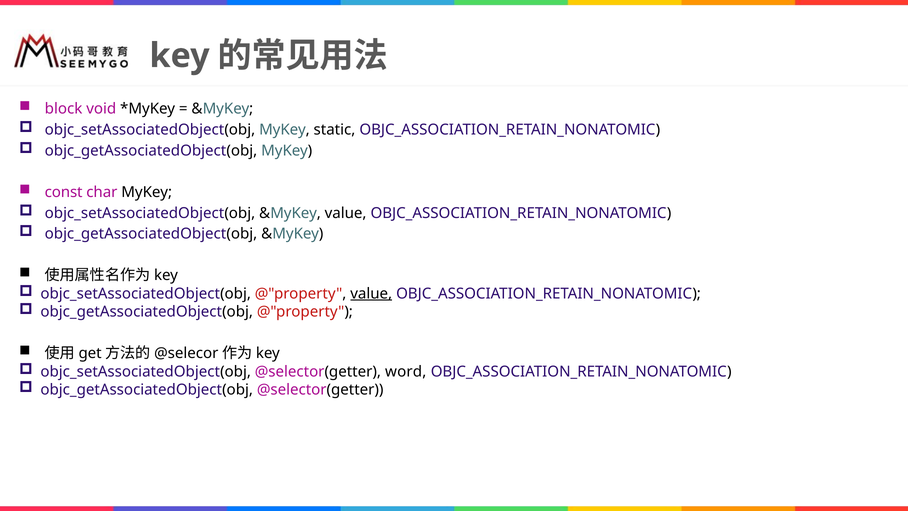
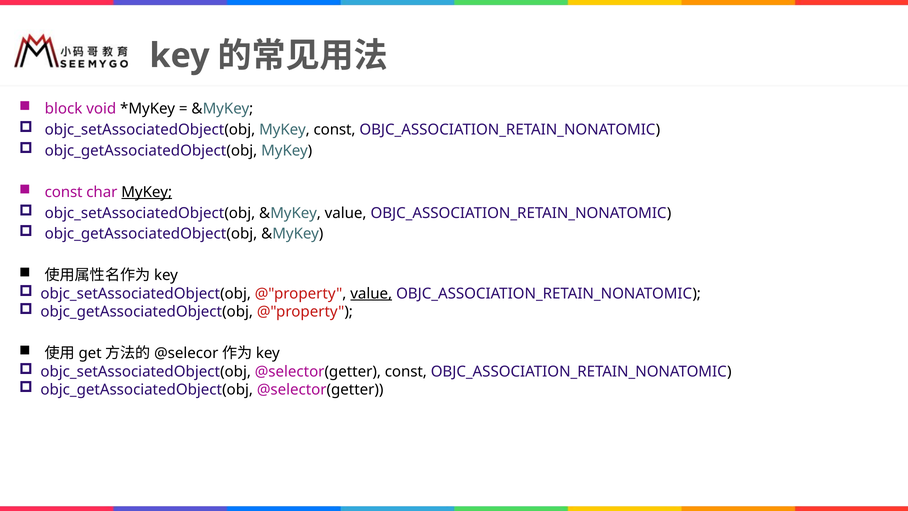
MyKey static: static -> const
MyKey at (147, 192) underline: none -> present
@selector(getter word: word -> const
